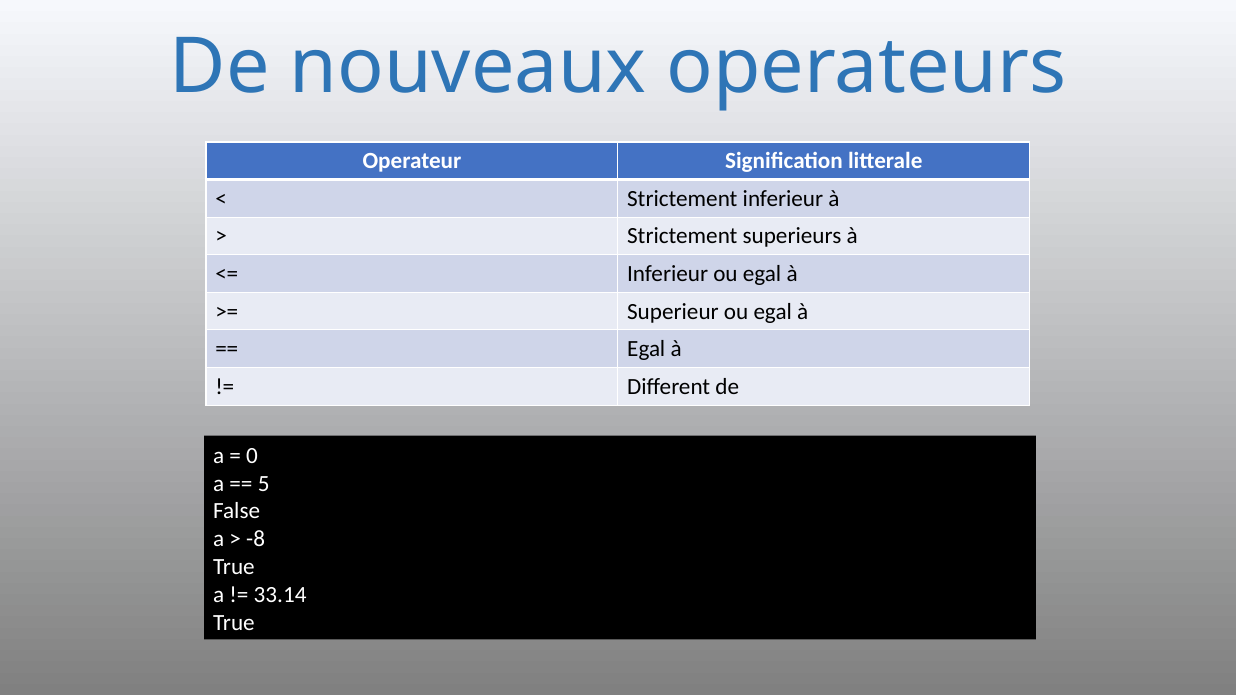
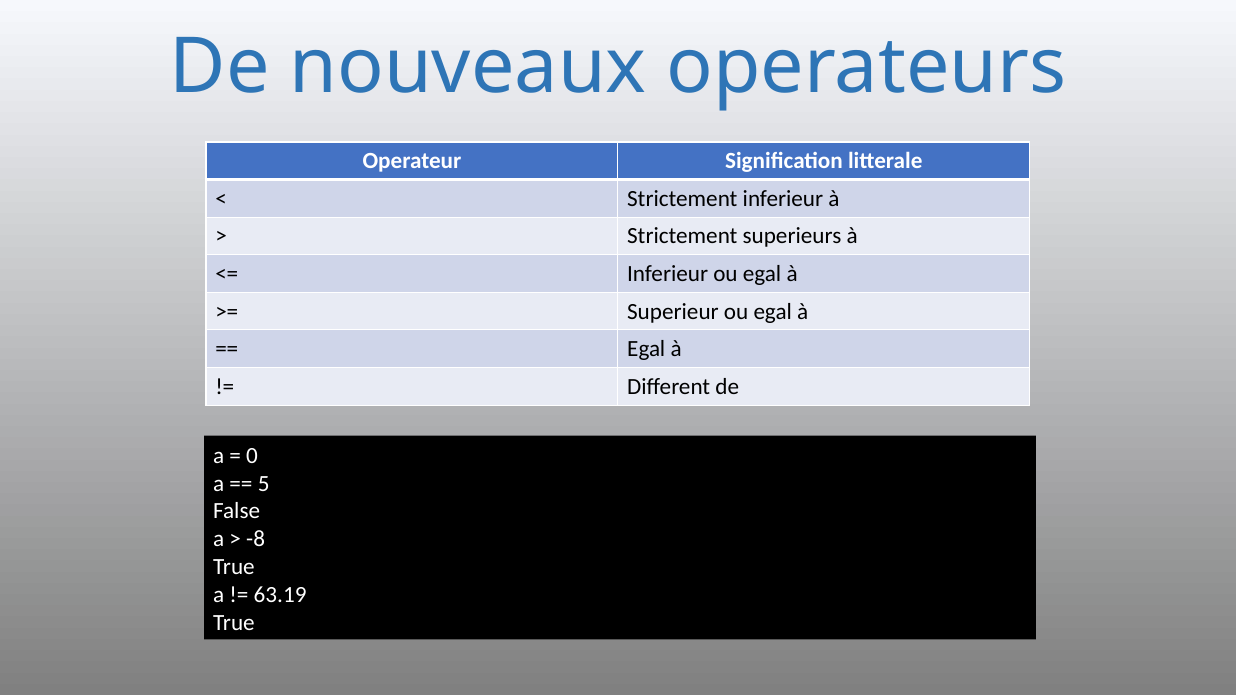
33.14: 33.14 -> 63.19
